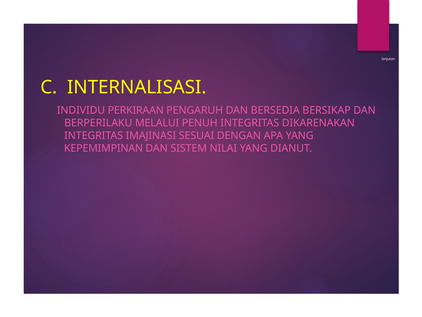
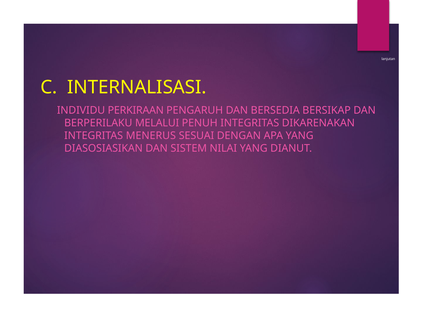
IMAJINASI: IMAJINASI -> MENERUS
KEPEMIMPINAN: KEPEMIMPINAN -> DIASOSIASIKAN
